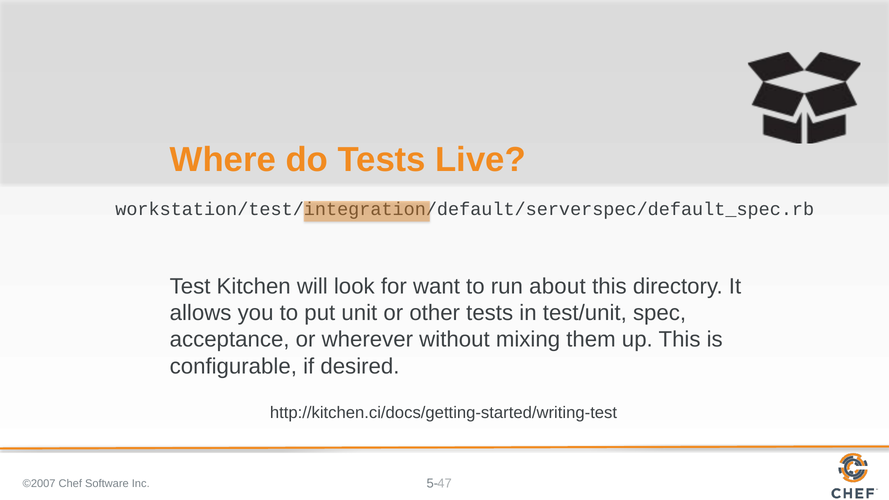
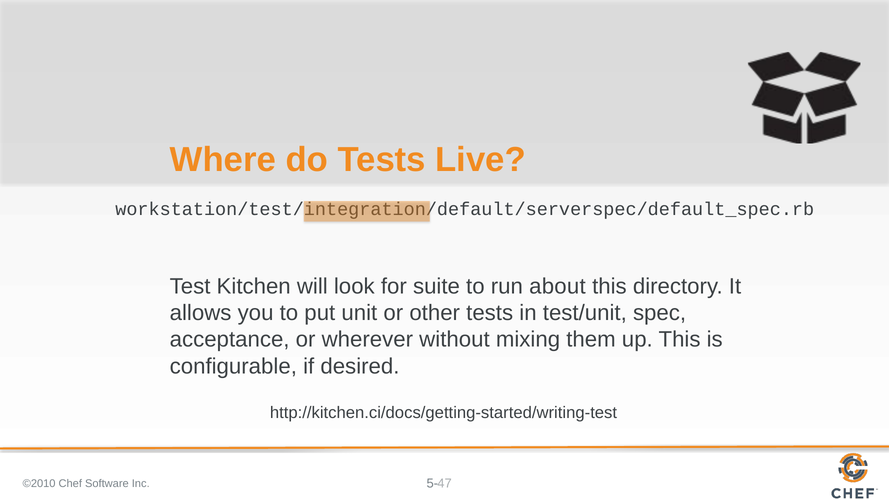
want: want -> suite
©2007: ©2007 -> ©2010
